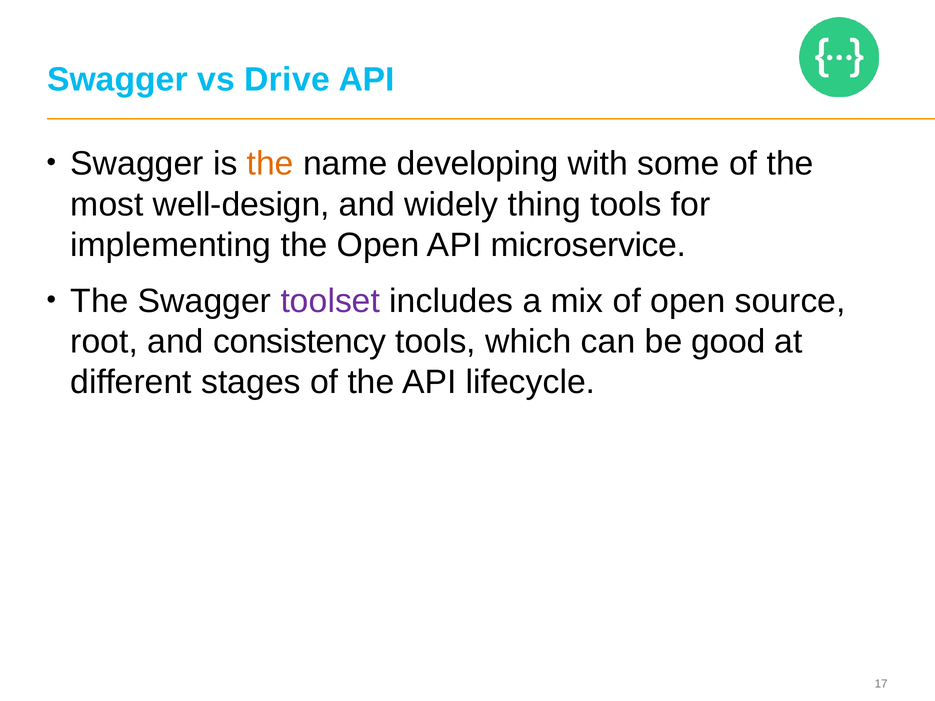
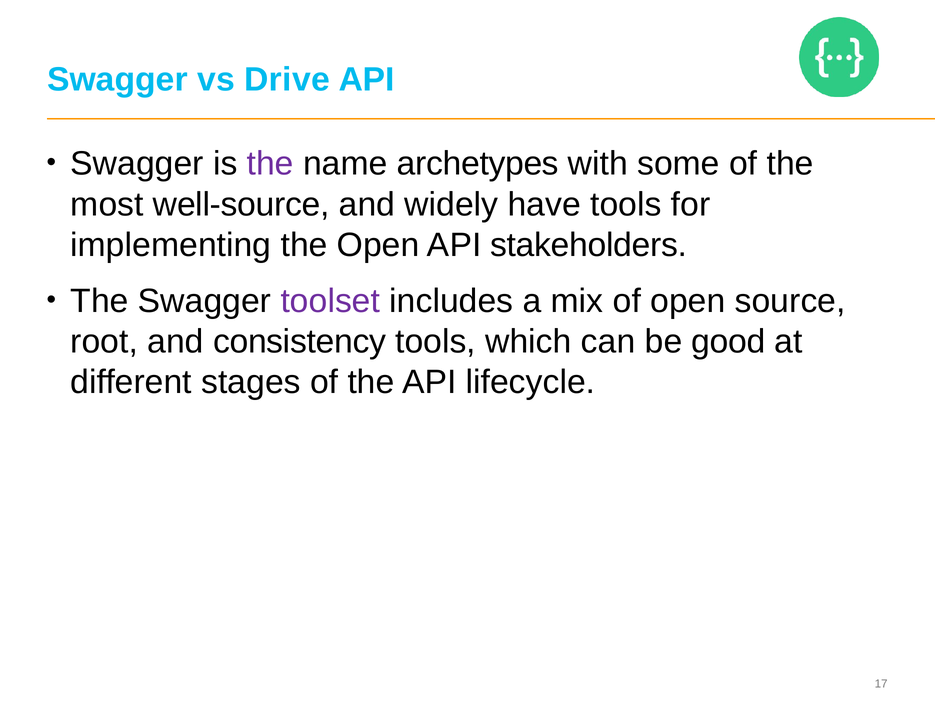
the at (270, 164) colour: orange -> purple
developing: developing -> archetypes
well-design: well-design -> well-source
thing: thing -> have
microservice: microservice -> stakeholders
